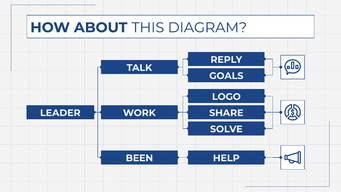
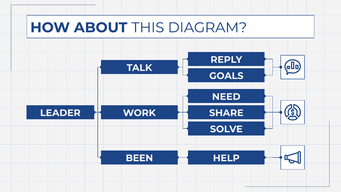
LOGO: LOGO -> NEED
